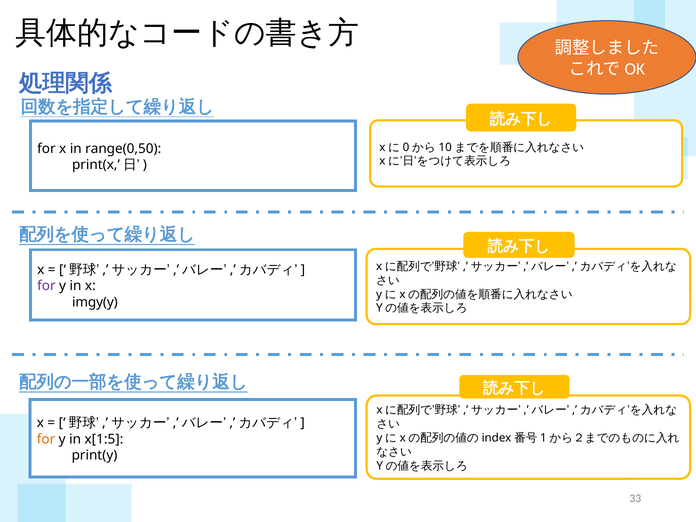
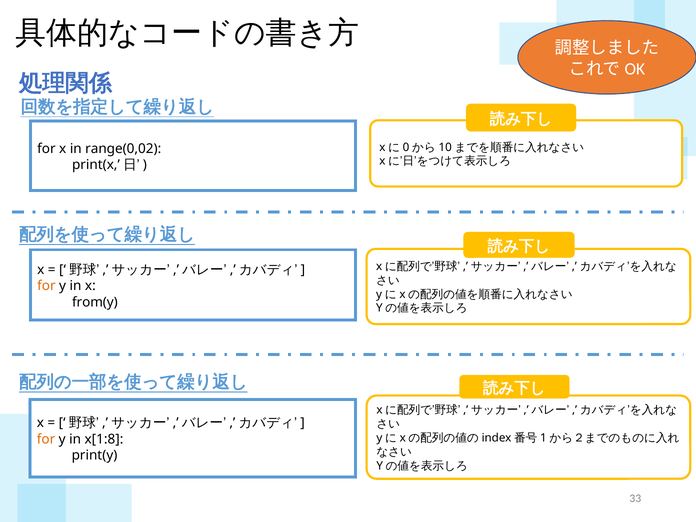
range(0,50: range(0,50 -> range(0,02
for at (46, 286) colour: purple -> orange
imgy(y: imgy(y -> from(y
x[1:5: x[1:5 -> x[1:8
